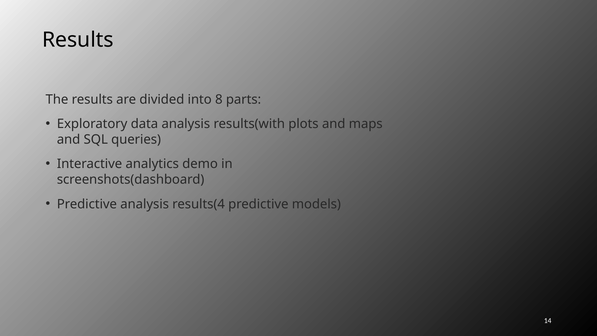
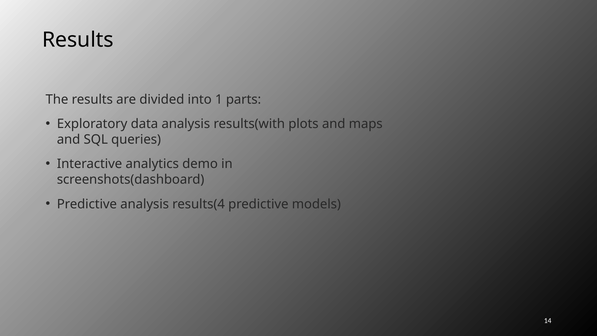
8: 8 -> 1
